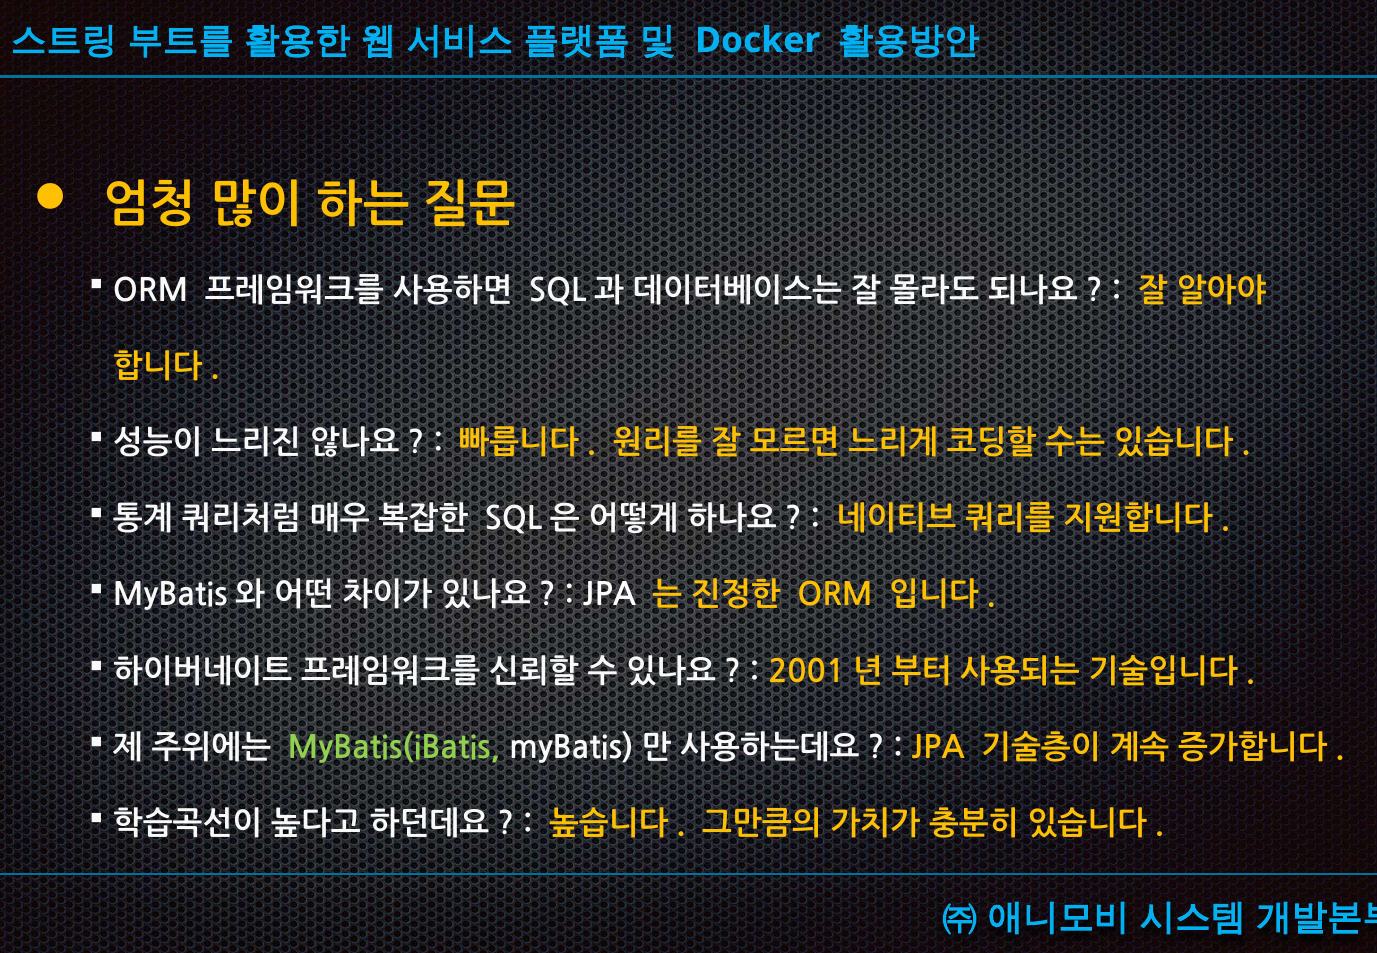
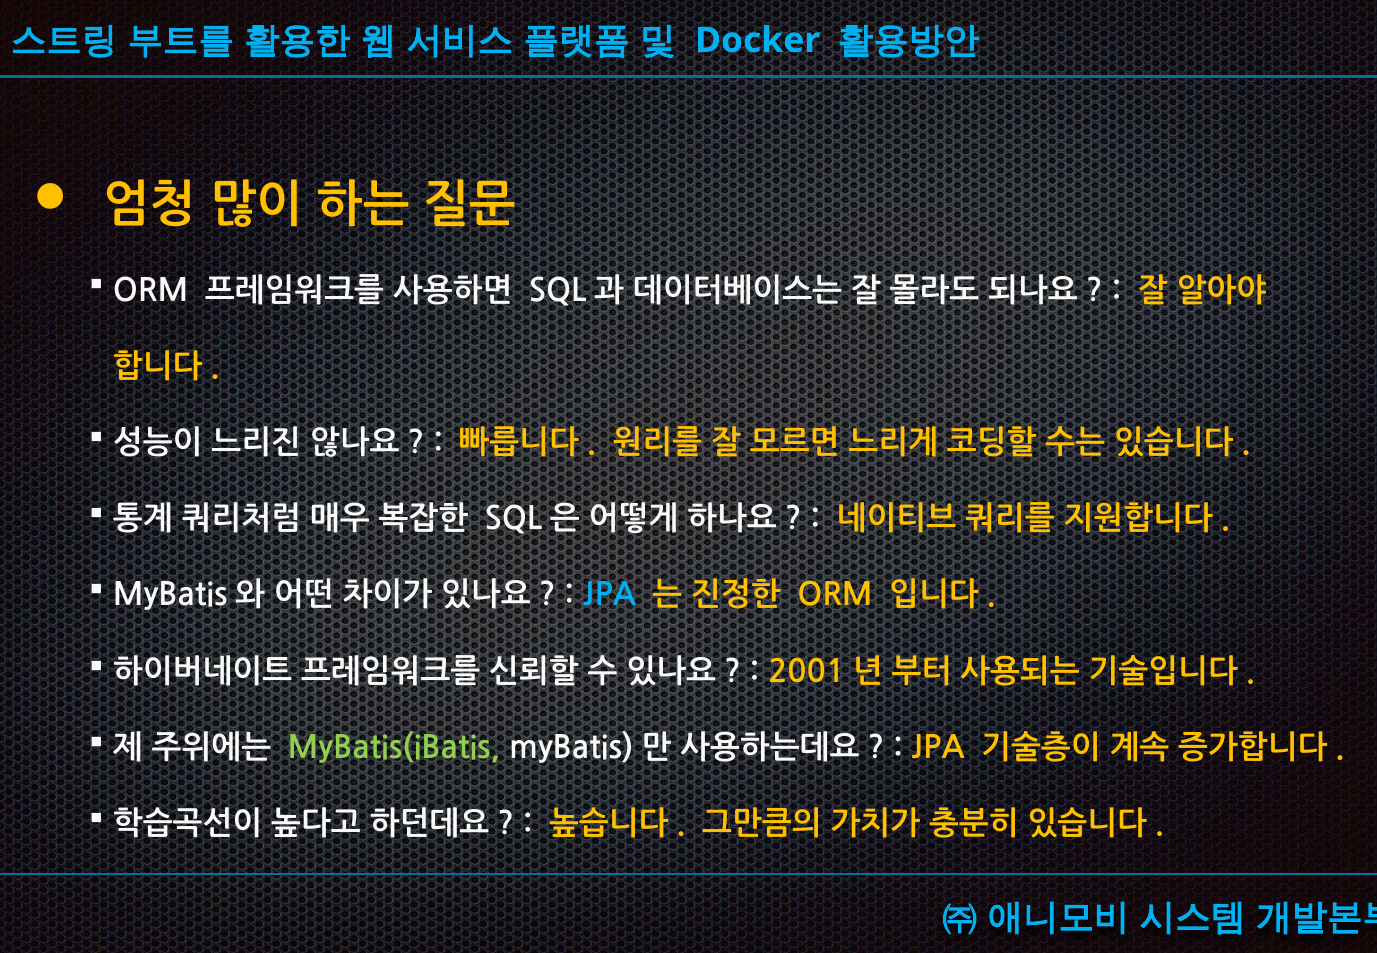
JPA at (609, 596) colour: white -> light blue
